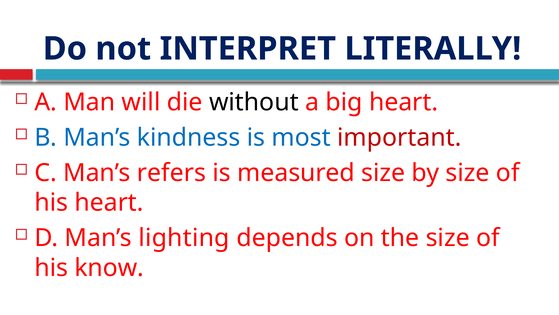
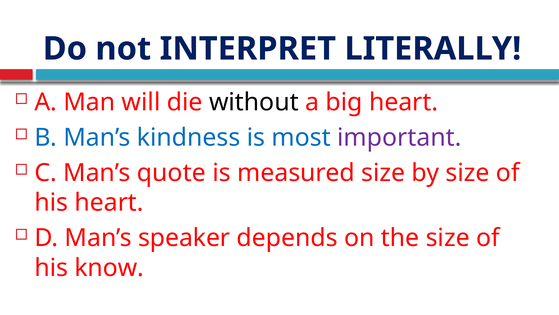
important colour: red -> purple
refers: refers -> quote
lighting: lighting -> speaker
